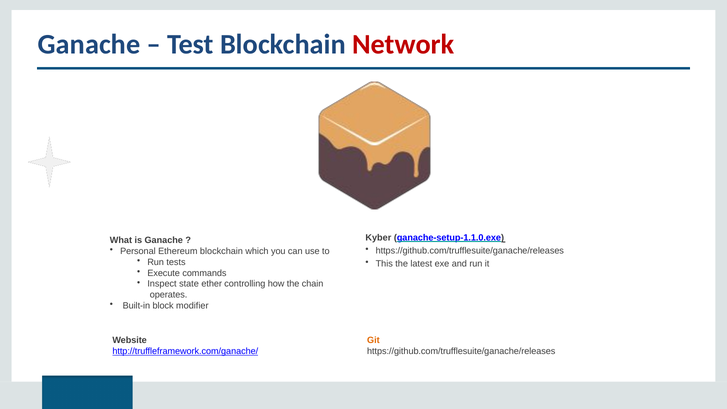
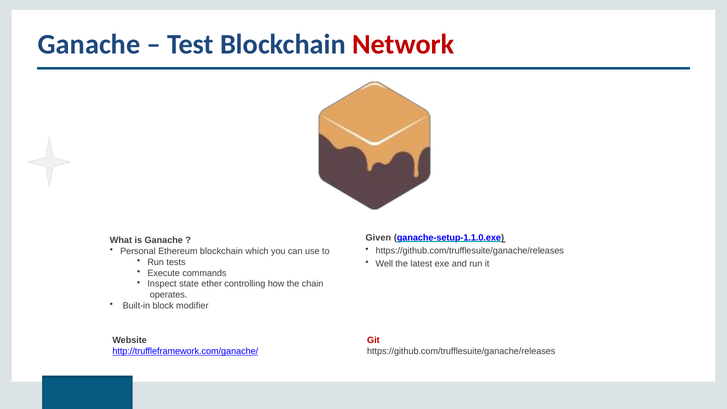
Kyber: Kyber -> Given
This: This -> Well
Git colour: orange -> red
